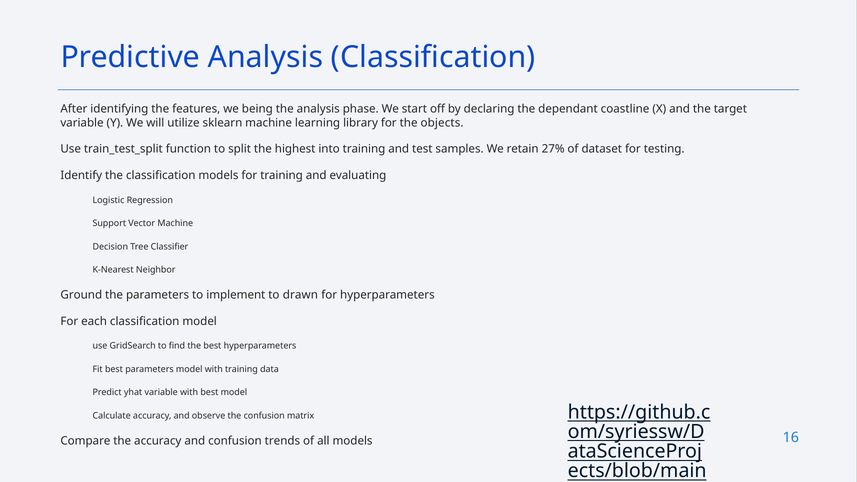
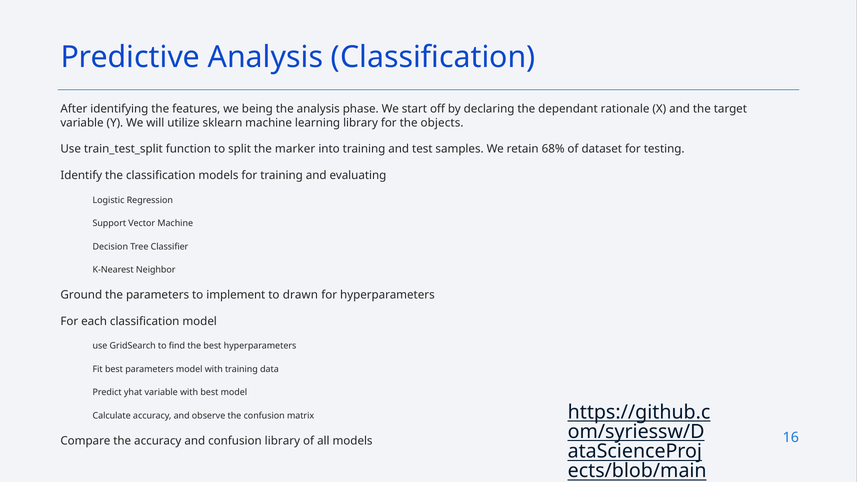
coastline: coastline -> rationale
highest: highest -> marker
27%: 27% -> 68%
confusion trends: trends -> library
